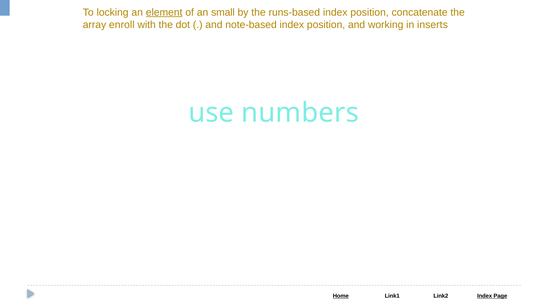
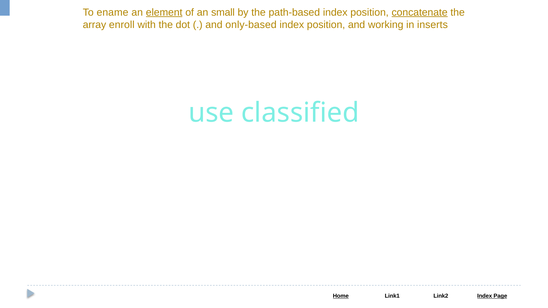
locking: locking -> ename
runs-based: runs-based -> path-based
concatenate underline: none -> present
note-based: note-based -> only-based
numbers: numbers -> classified
